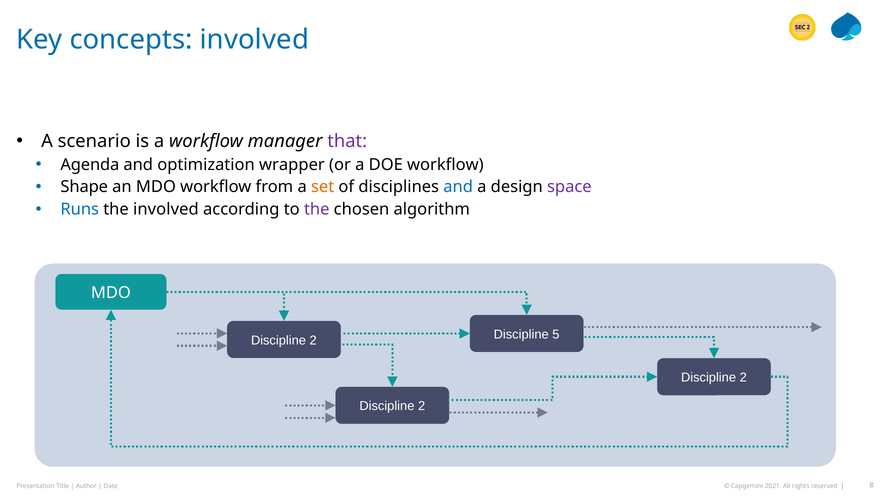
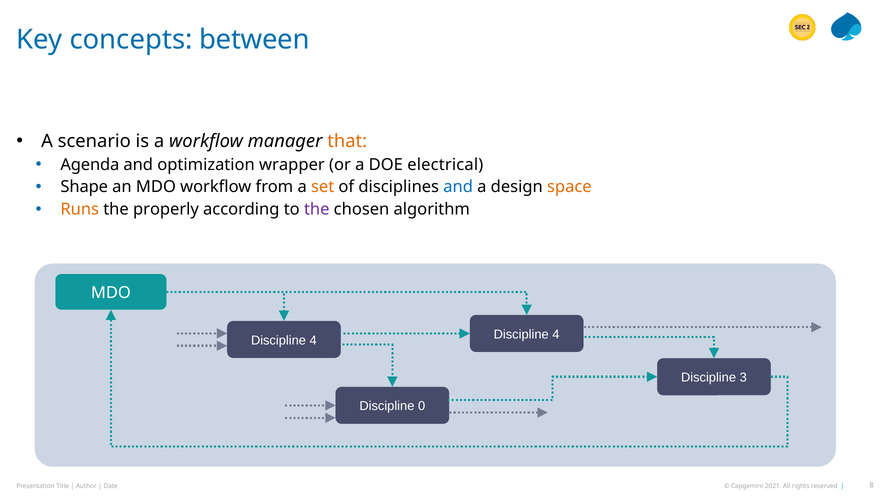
concepts involved: involved -> between
that colour: purple -> orange
DOE workflow: workflow -> electrical
space colour: purple -> orange
Runs colour: blue -> orange
the involved: involved -> properly
5 at (556, 334): 5 -> 4
2 at (313, 340): 2 -> 4
2 at (743, 377): 2 -> 3
2 at (422, 406): 2 -> 0
